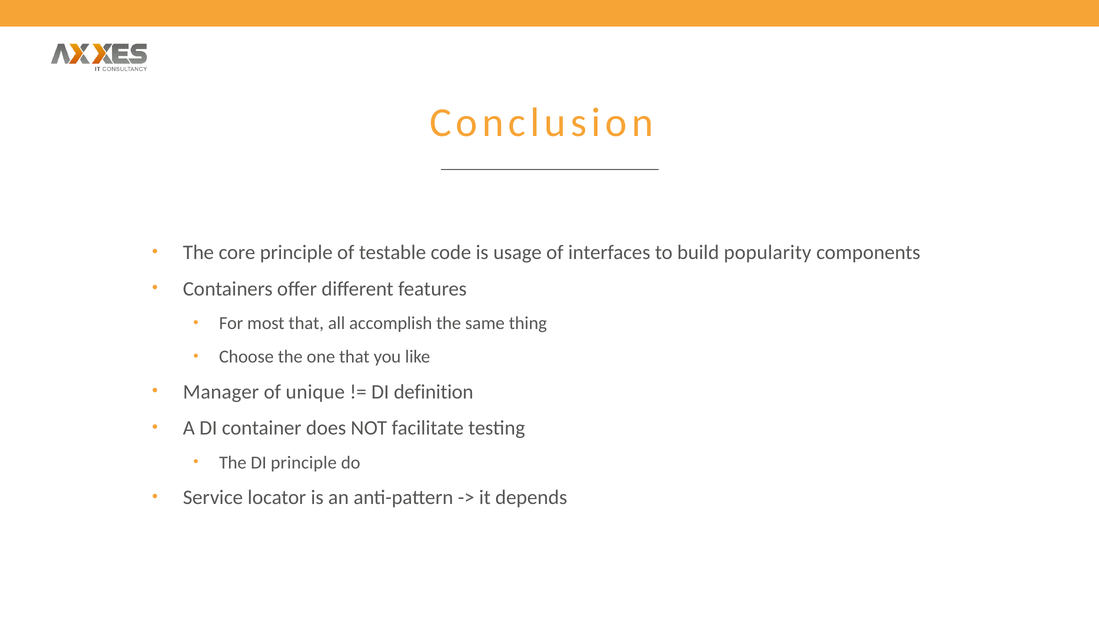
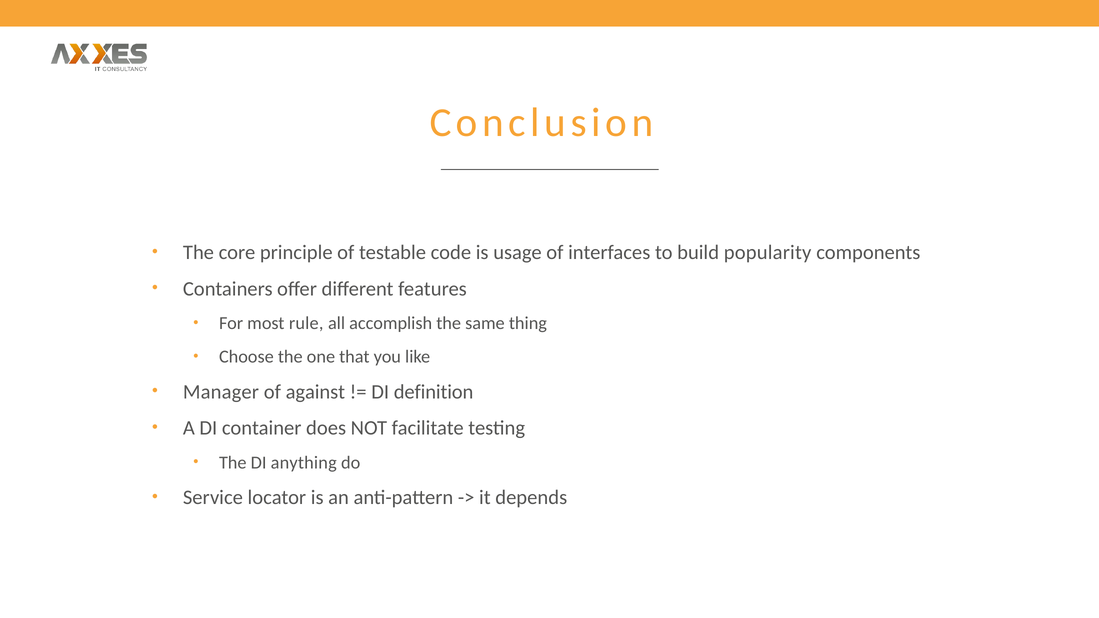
most that: that -> rule
unique: unique -> against
DI principle: principle -> anything
